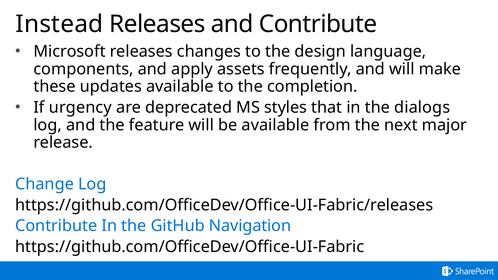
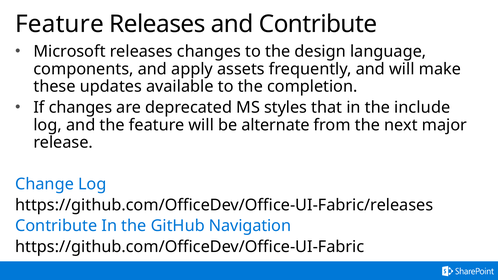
Instead at (59, 24): Instead -> Feature
If urgency: urgency -> changes
dialogs: dialogs -> include
be available: available -> alternate
